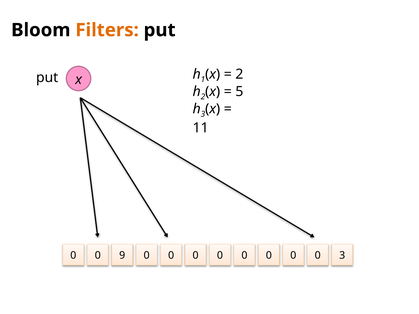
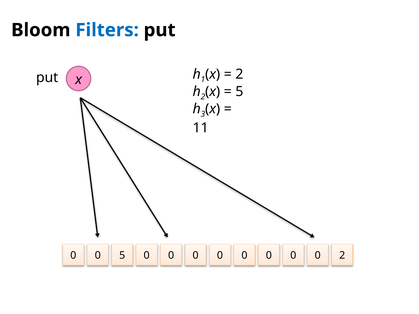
Filters colour: orange -> blue
0 9: 9 -> 5
0 3: 3 -> 2
